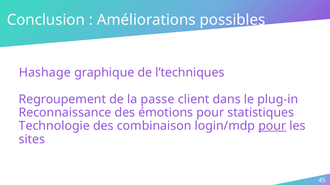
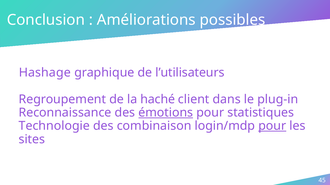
l’techniques: l’techniques -> l’utilisateurs
passe: passe -> haché
émotions underline: none -> present
